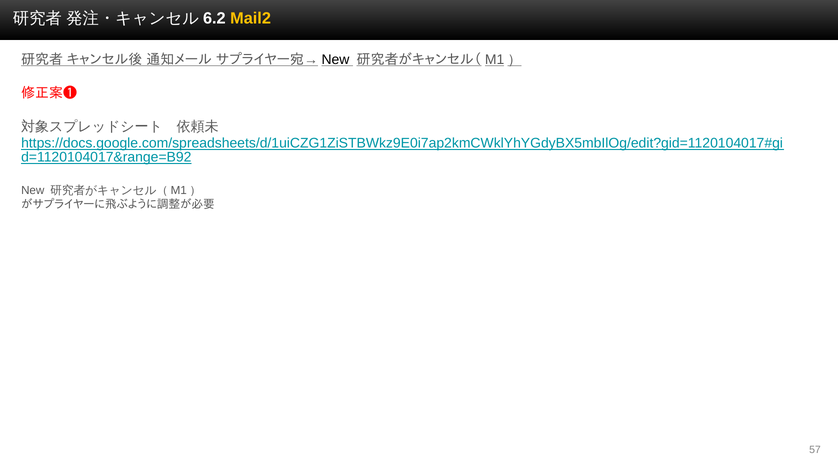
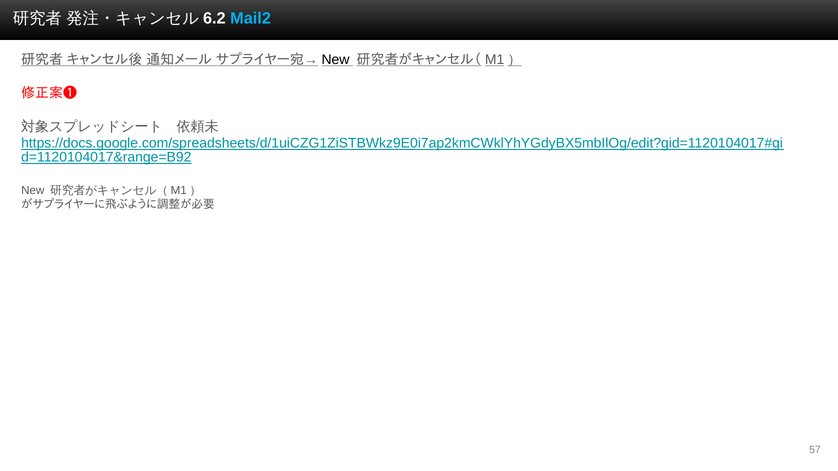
Mail2 colour: yellow -> light blue
